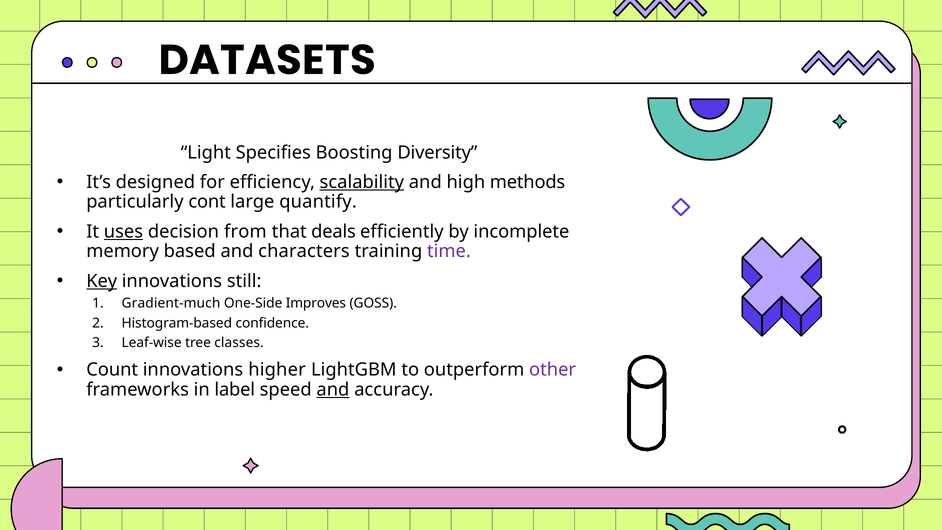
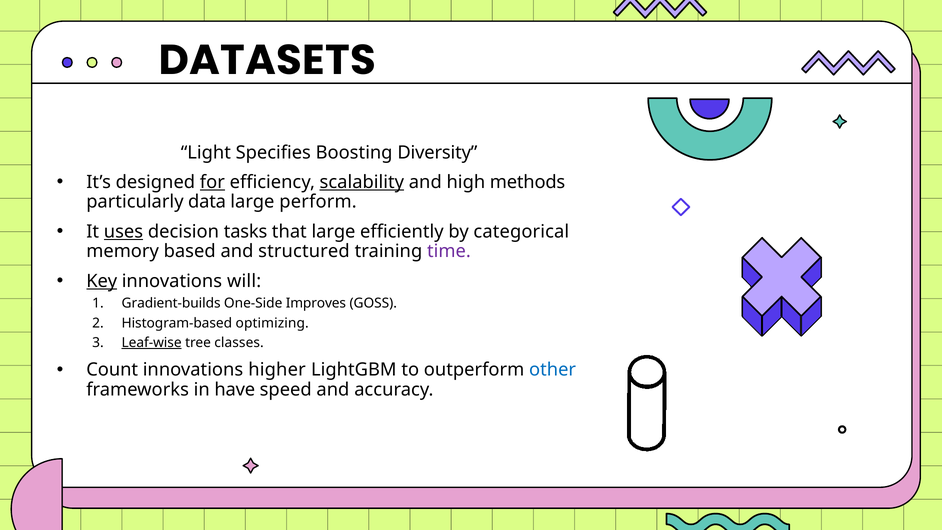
for underline: none -> present
cont: cont -> data
quantify: quantify -> perform
from: from -> tasks
that deals: deals -> large
incomplete: incomplete -> categorical
characters: characters -> structured
still: still -> will
Gradient-much: Gradient-much -> Gradient-builds
confidence: confidence -> optimizing
Leaf-wise underline: none -> present
other colour: purple -> blue
label: label -> have
and at (333, 390) underline: present -> none
